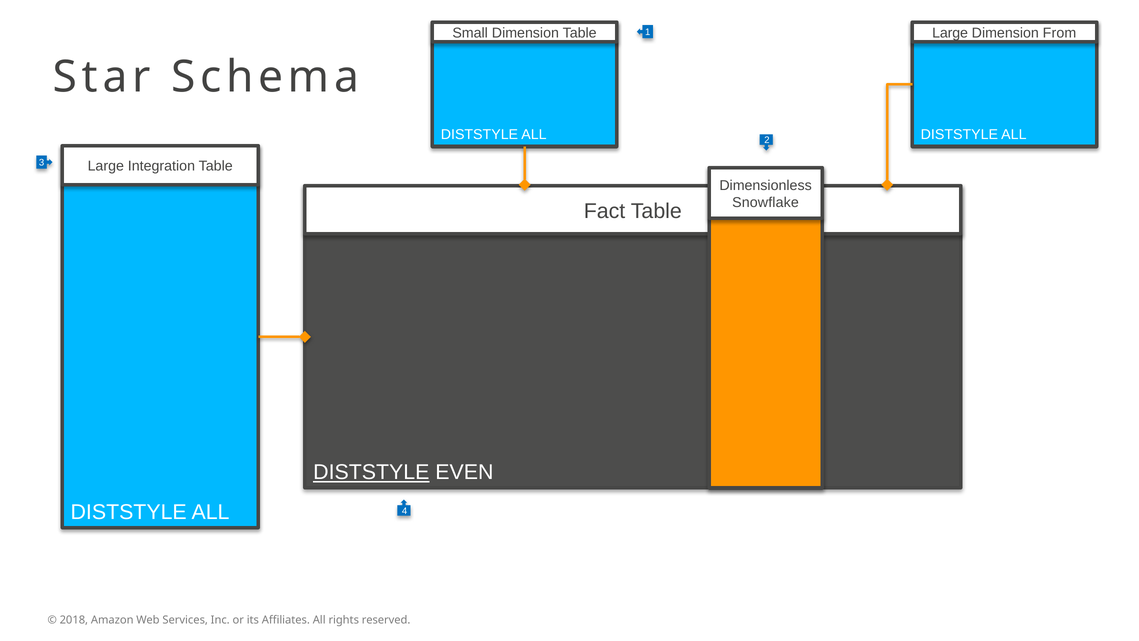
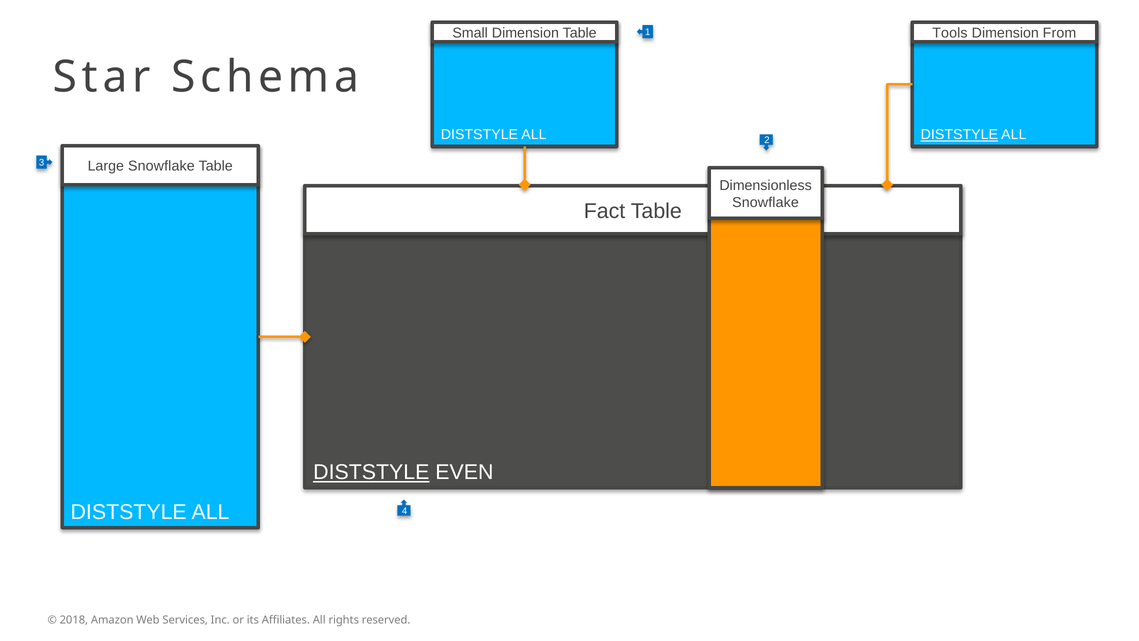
Large at (950, 33): Large -> Tools
DISTSTYLE at (959, 135) underline: none -> present
Large Integration: Integration -> Snowflake
